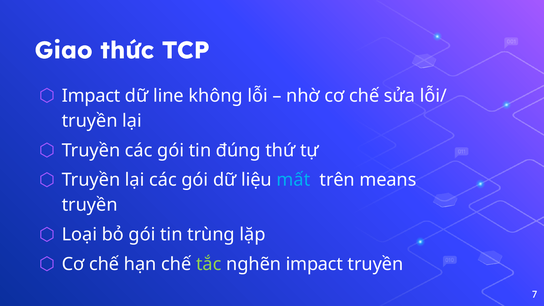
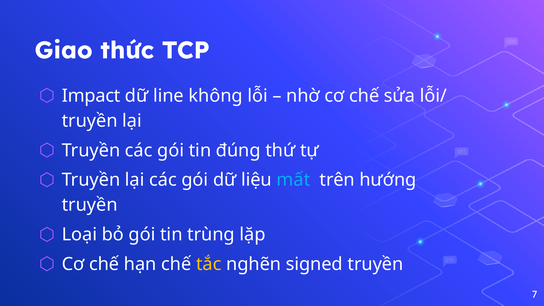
means: means -> hướng
tắc colour: light green -> yellow
nghẽn impact: impact -> signed
